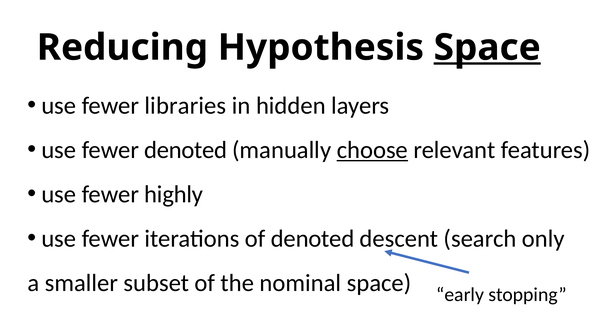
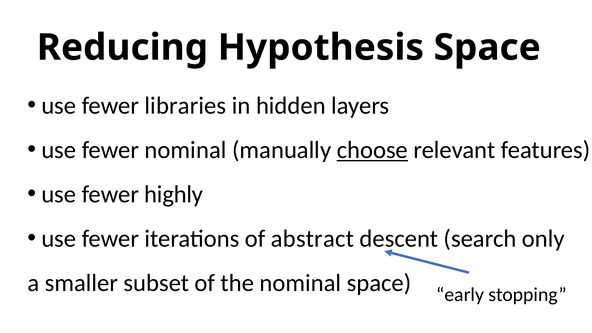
Space at (487, 48) underline: present -> none
fewer denoted: denoted -> nominal
of denoted: denoted -> abstract
